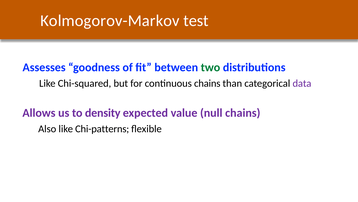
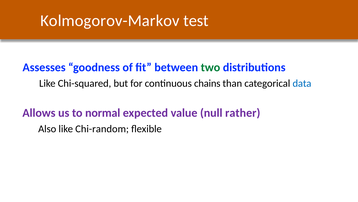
data colour: purple -> blue
density: density -> normal
null chains: chains -> rather
Chi-patterns: Chi-patterns -> Chi-random
